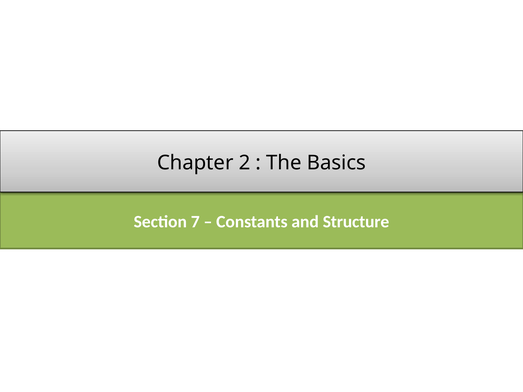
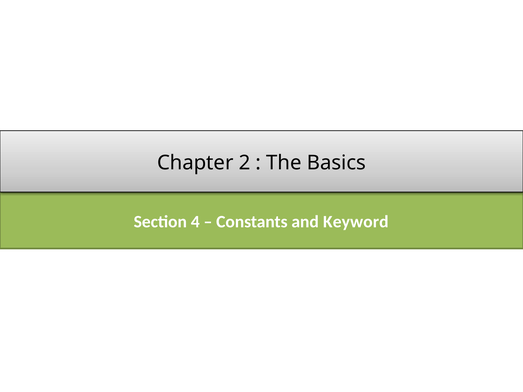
7: 7 -> 4
Structure: Structure -> Keyword
